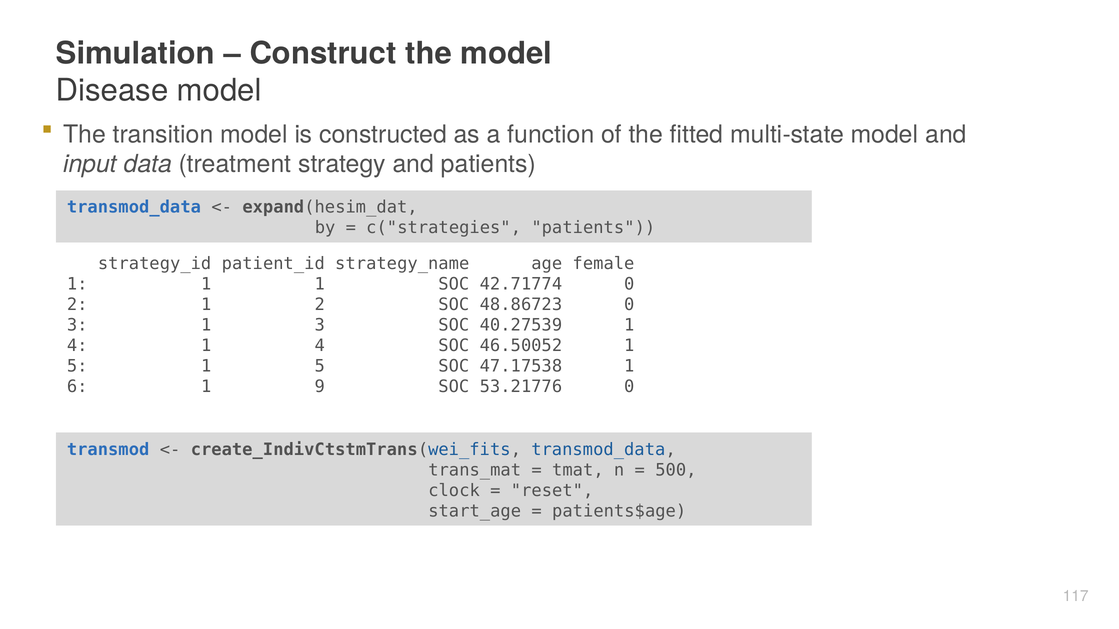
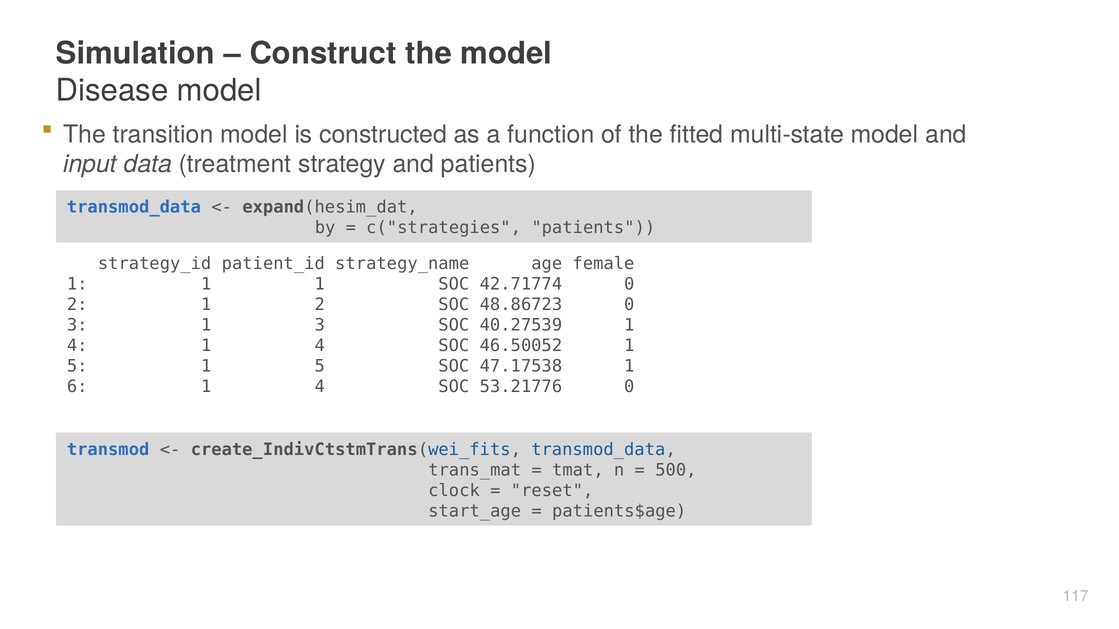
6 1 9: 9 -> 4
